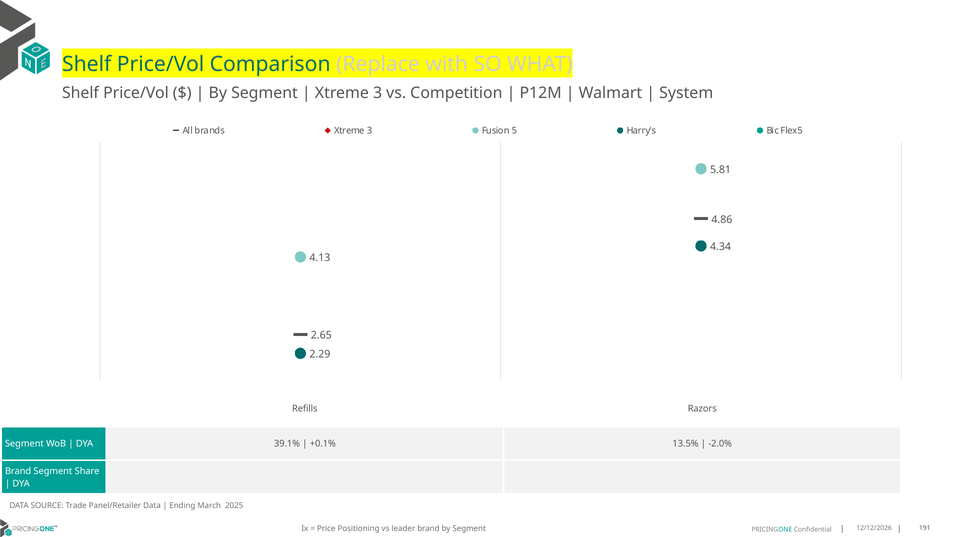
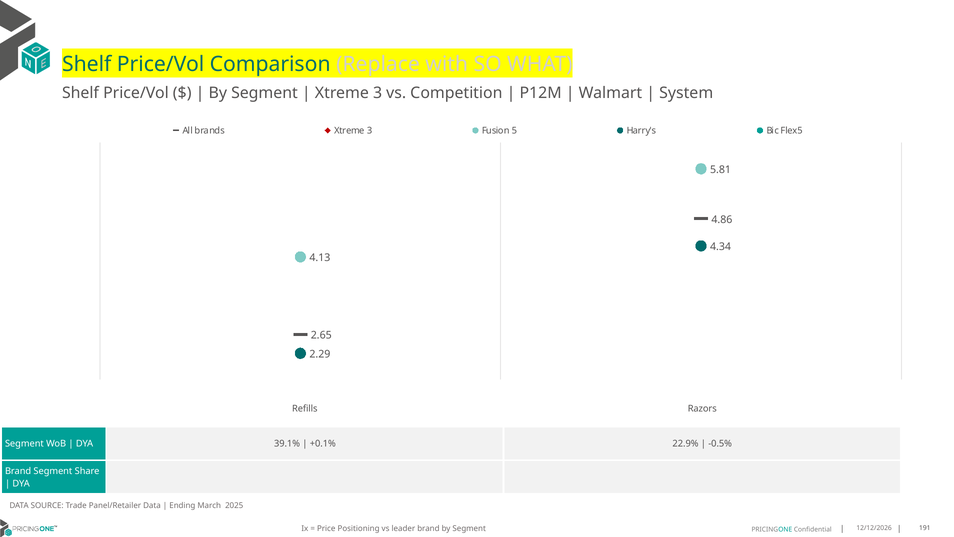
13.5%: 13.5% -> 22.9%
-2.0%: -2.0% -> -0.5%
